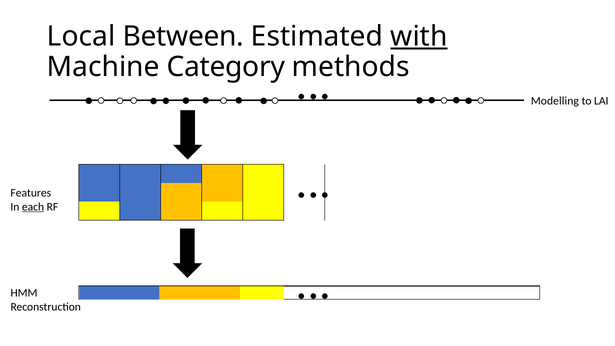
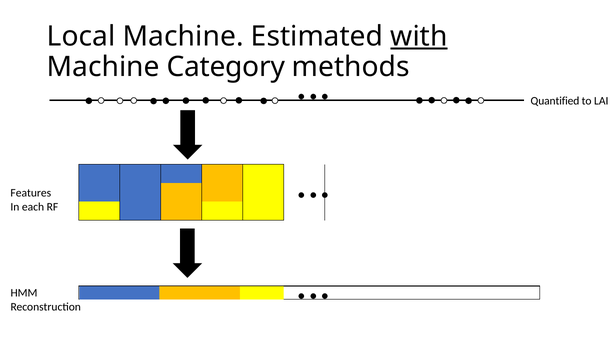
Local Between: Between -> Machine
Modelling: Modelling -> Quantified
each underline: present -> none
